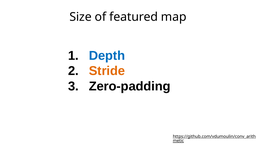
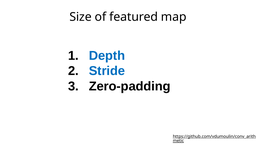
Stride colour: orange -> blue
